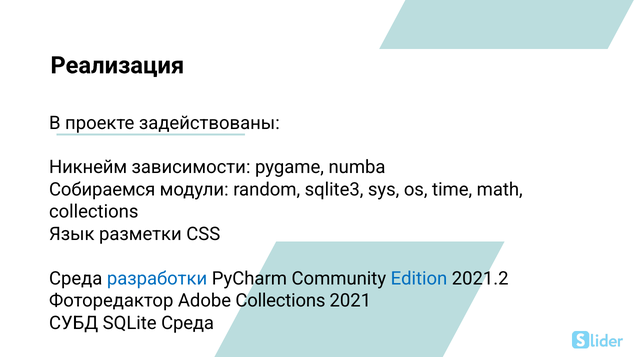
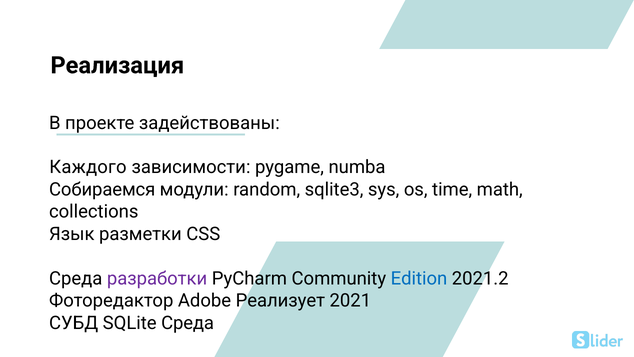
Никнейм: Никнейм -> Каждого
разработки colour: blue -> purple
Adobe Collections: Collections -> Реализует
